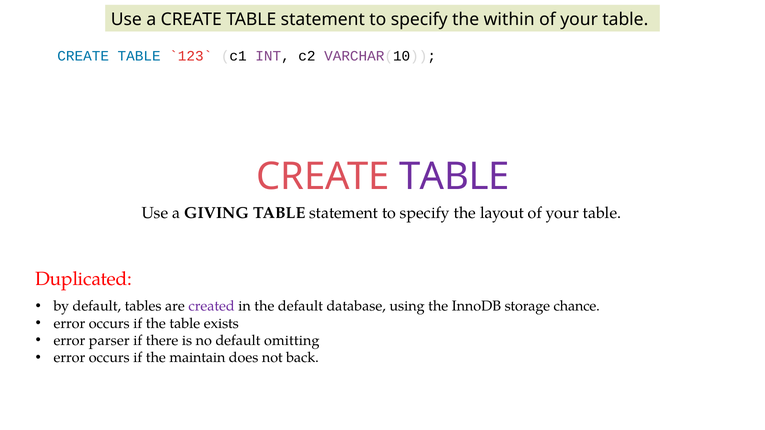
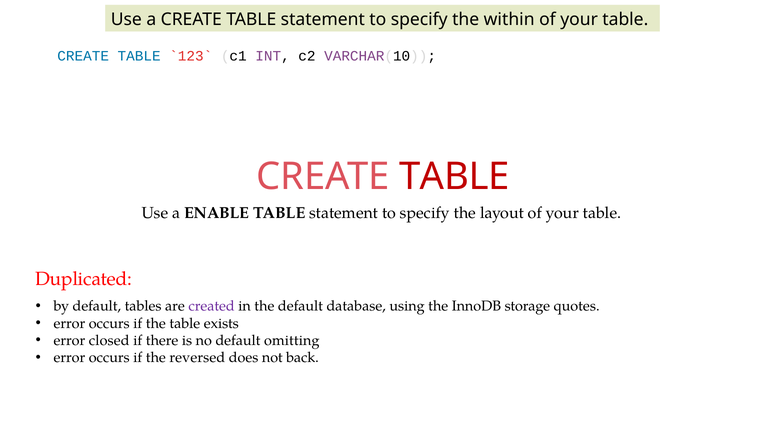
TABLE at (454, 177) colour: purple -> red
GIVING: GIVING -> ENABLE
chance: chance -> quotes
parser: parser -> closed
maintain: maintain -> reversed
